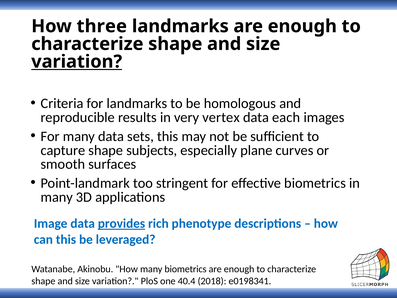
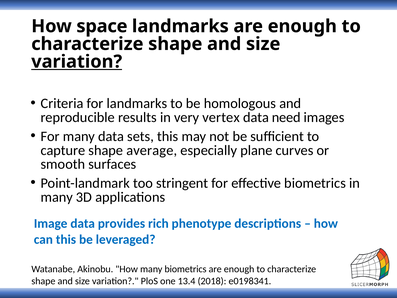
three: three -> space
each: each -> need
subjects: subjects -> average
provides underline: present -> none
40.4: 40.4 -> 13.4
